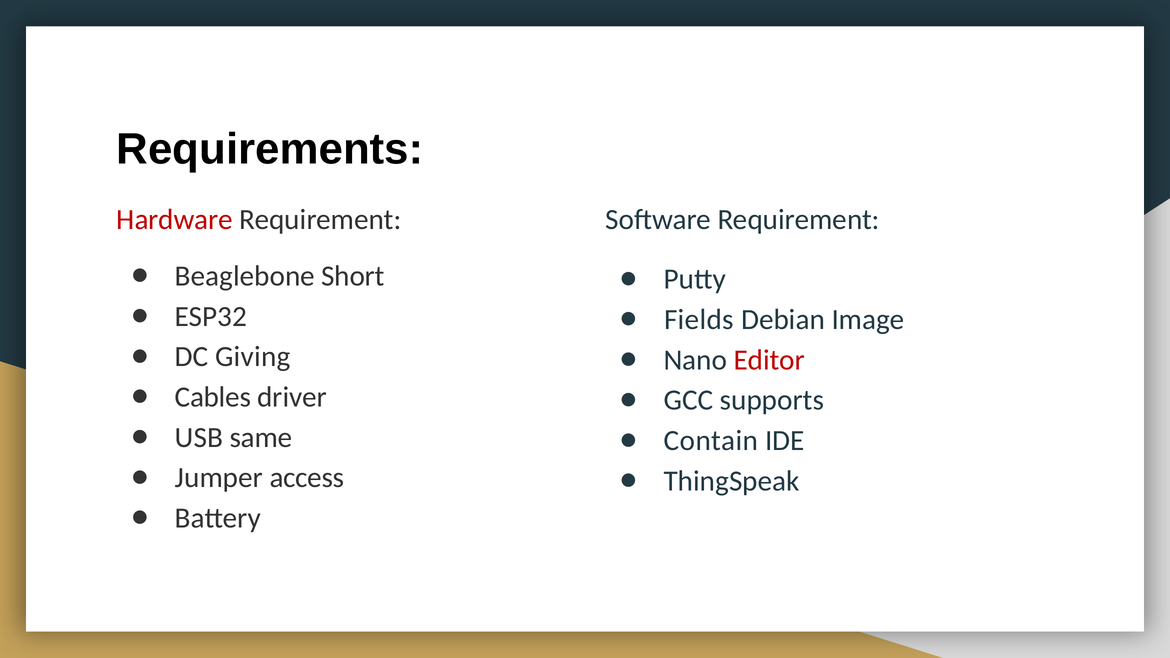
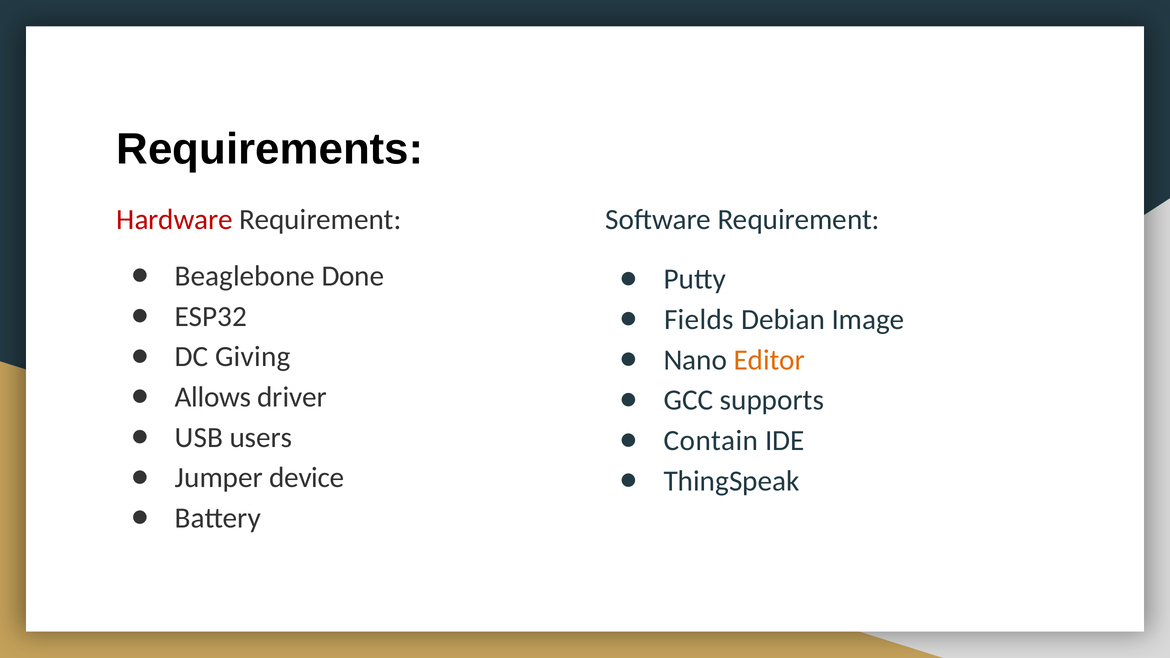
Short: Short -> Done
Editor colour: red -> orange
Cables: Cables -> Allows
same: same -> users
access: access -> device
